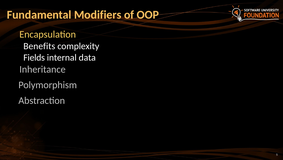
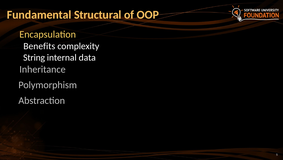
Modifiers: Modifiers -> Structural
Fields: Fields -> String
